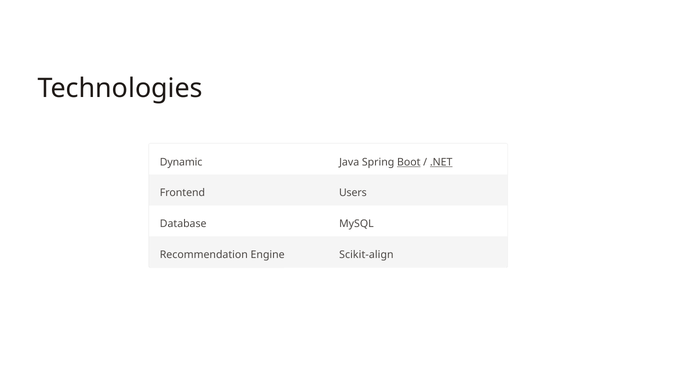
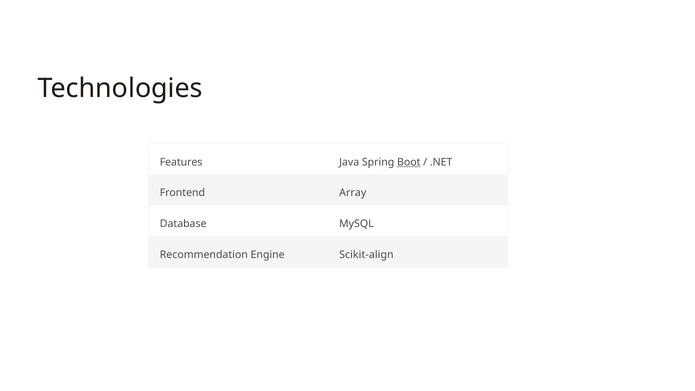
Dynamic: Dynamic -> Features
.NET underline: present -> none
Users: Users -> Array
